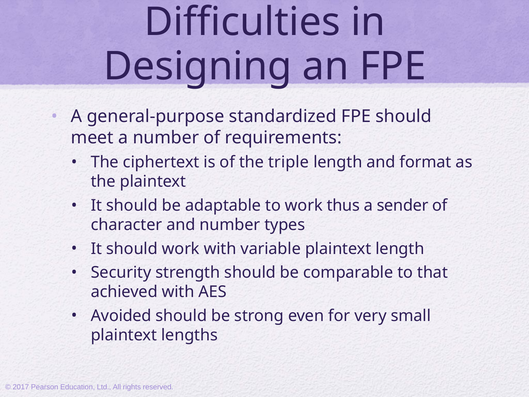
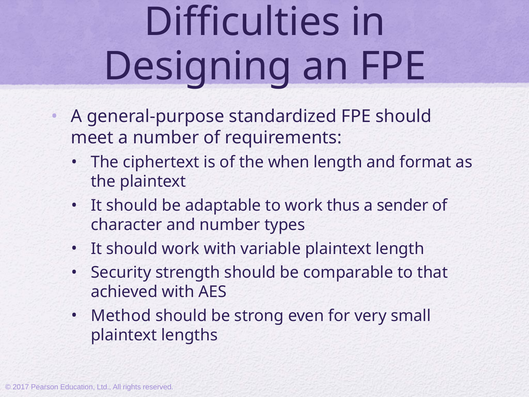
triple: triple -> when
Avoided: Avoided -> Method
